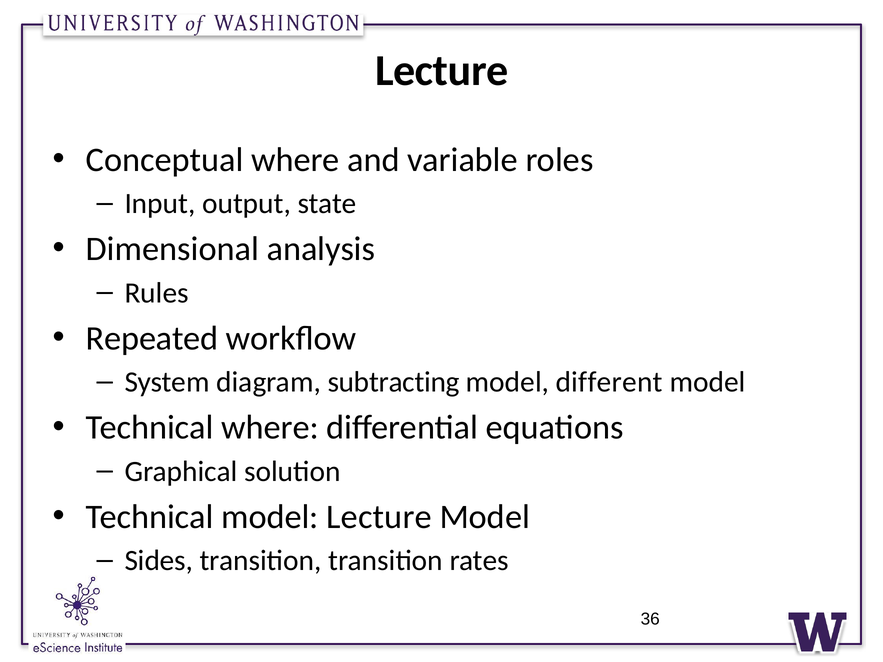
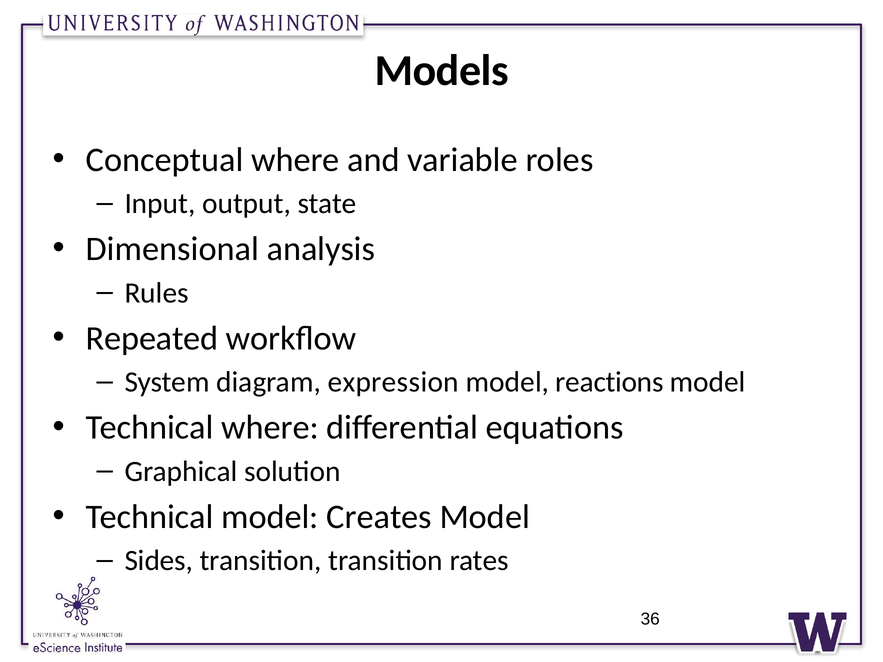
Lecture at (442, 71): Lecture -> Models
subtracting: subtracting -> expression
different: different -> reactions
model Lecture: Lecture -> Creates
